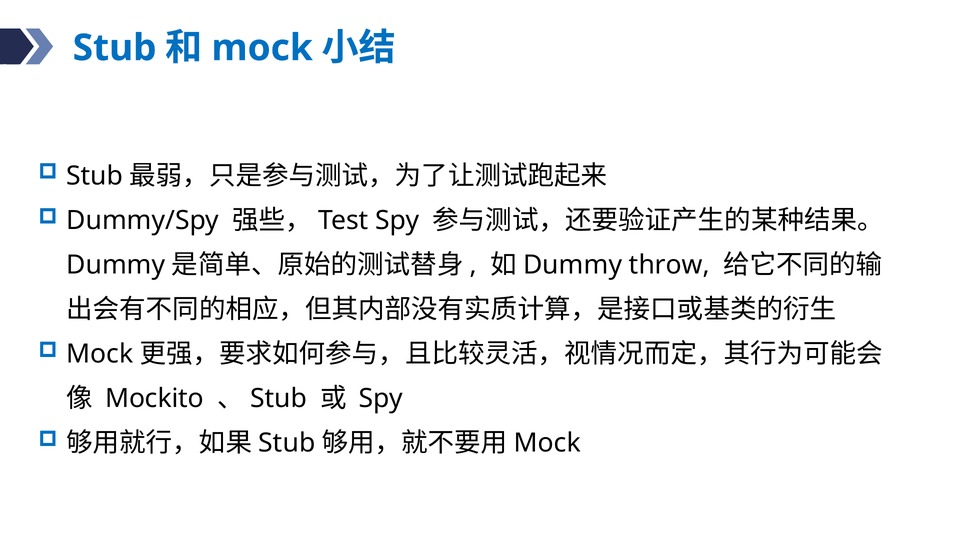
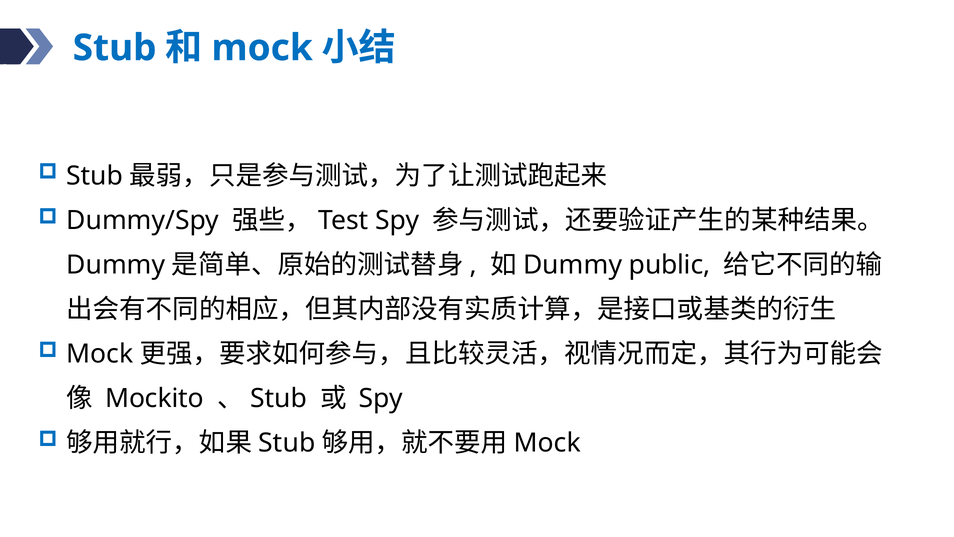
throw: throw -> public
